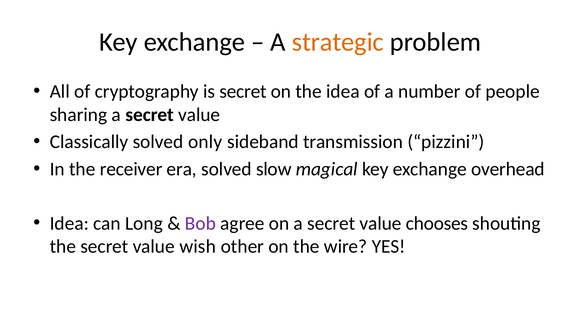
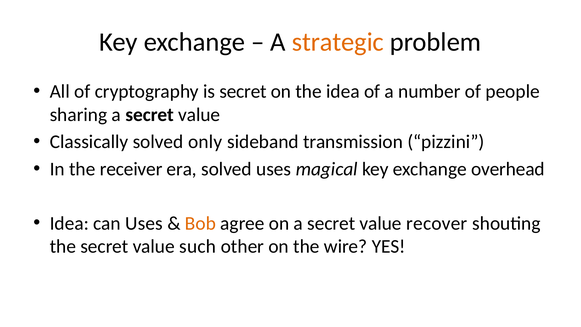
solved slow: slow -> uses
can Long: Long -> Uses
Bob colour: purple -> orange
chooses: chooses -> recover
wish: wish -> such
